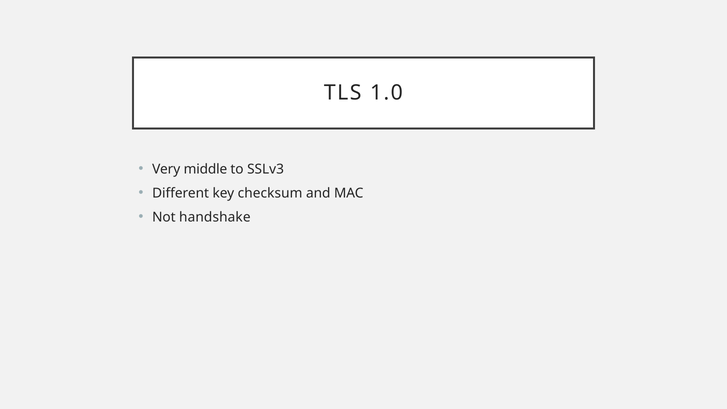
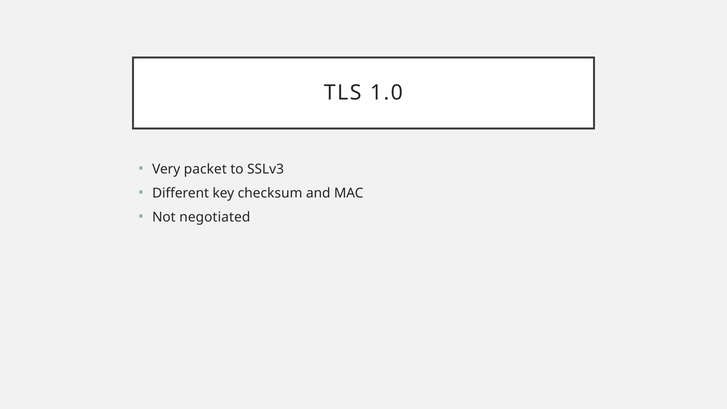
middle: middle -> packet
handshake: handshake -> negotiated
